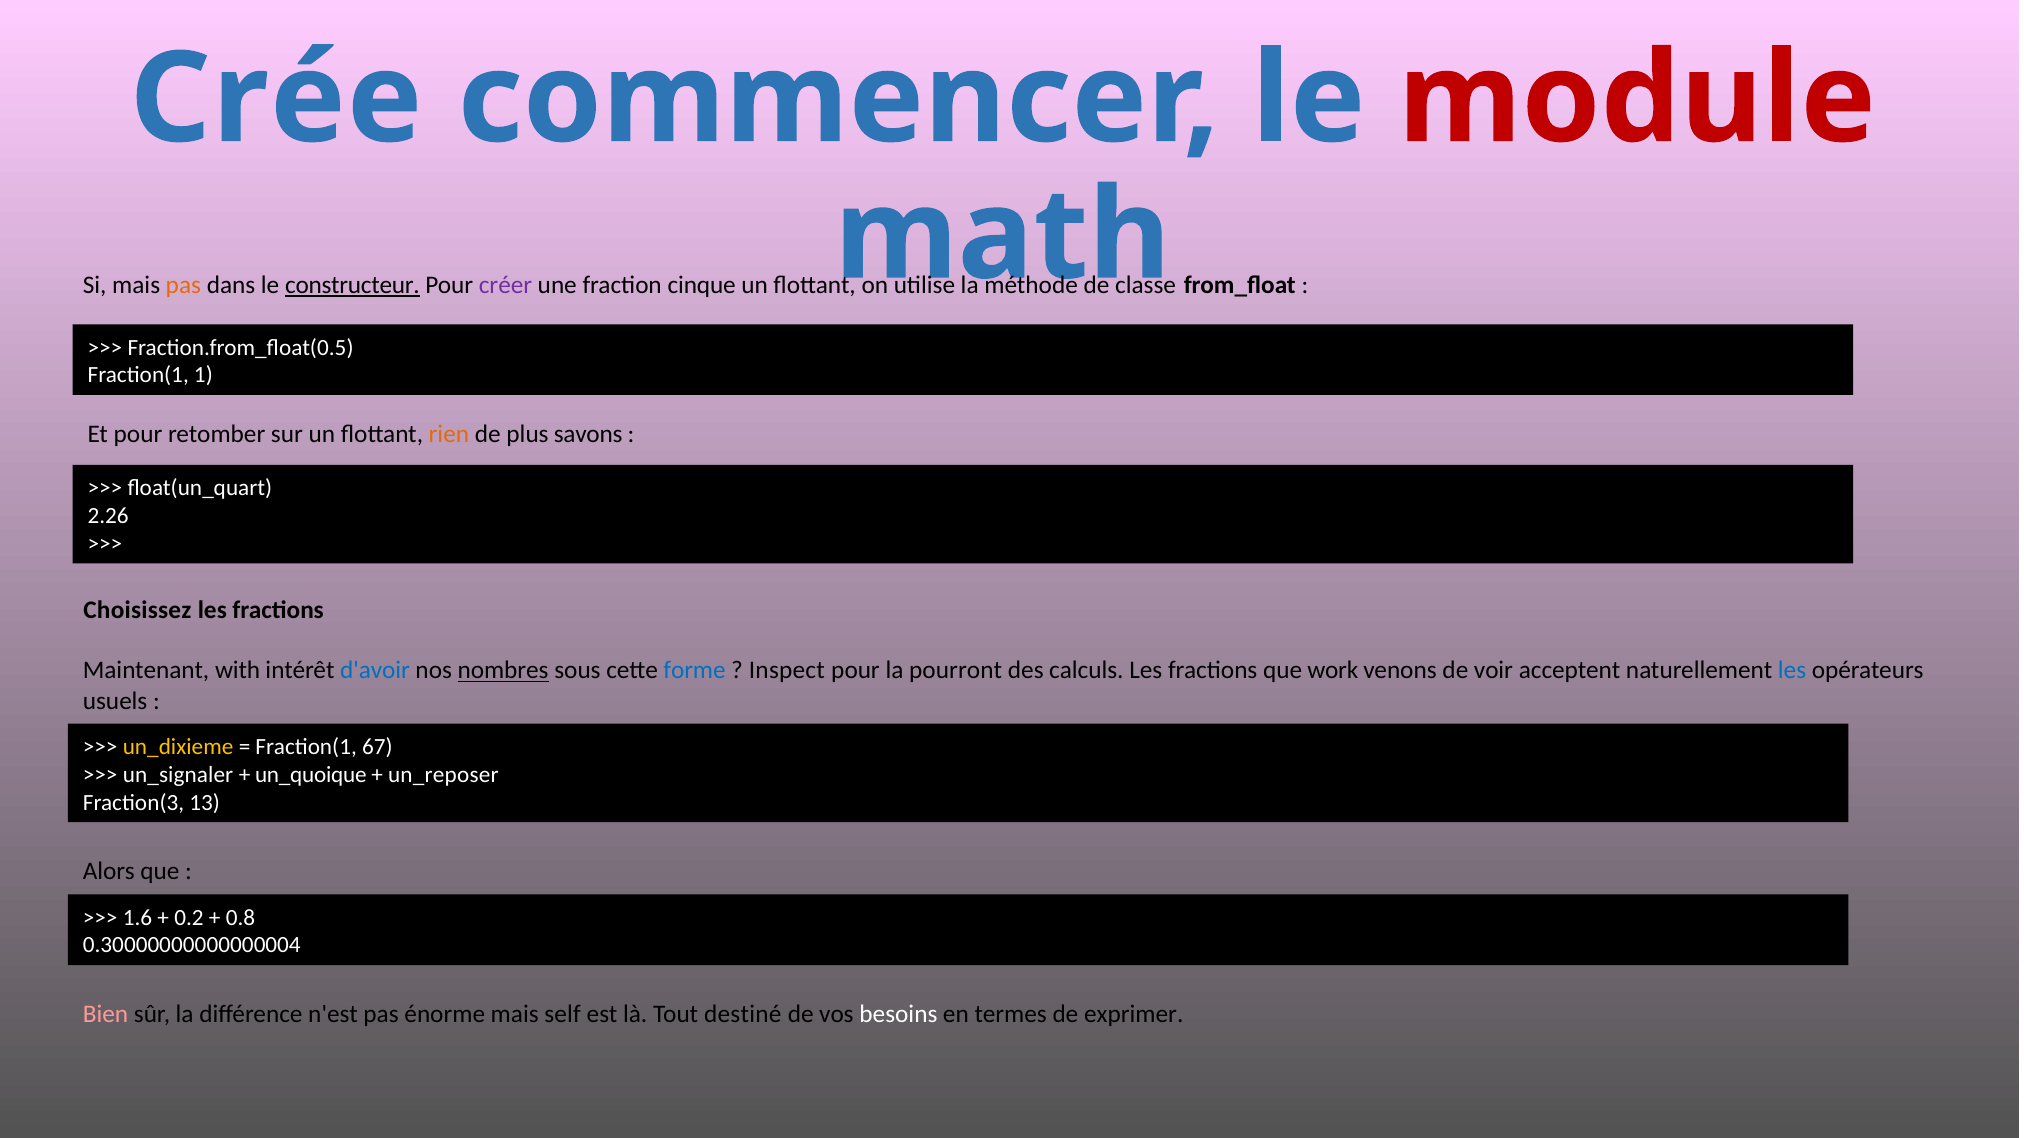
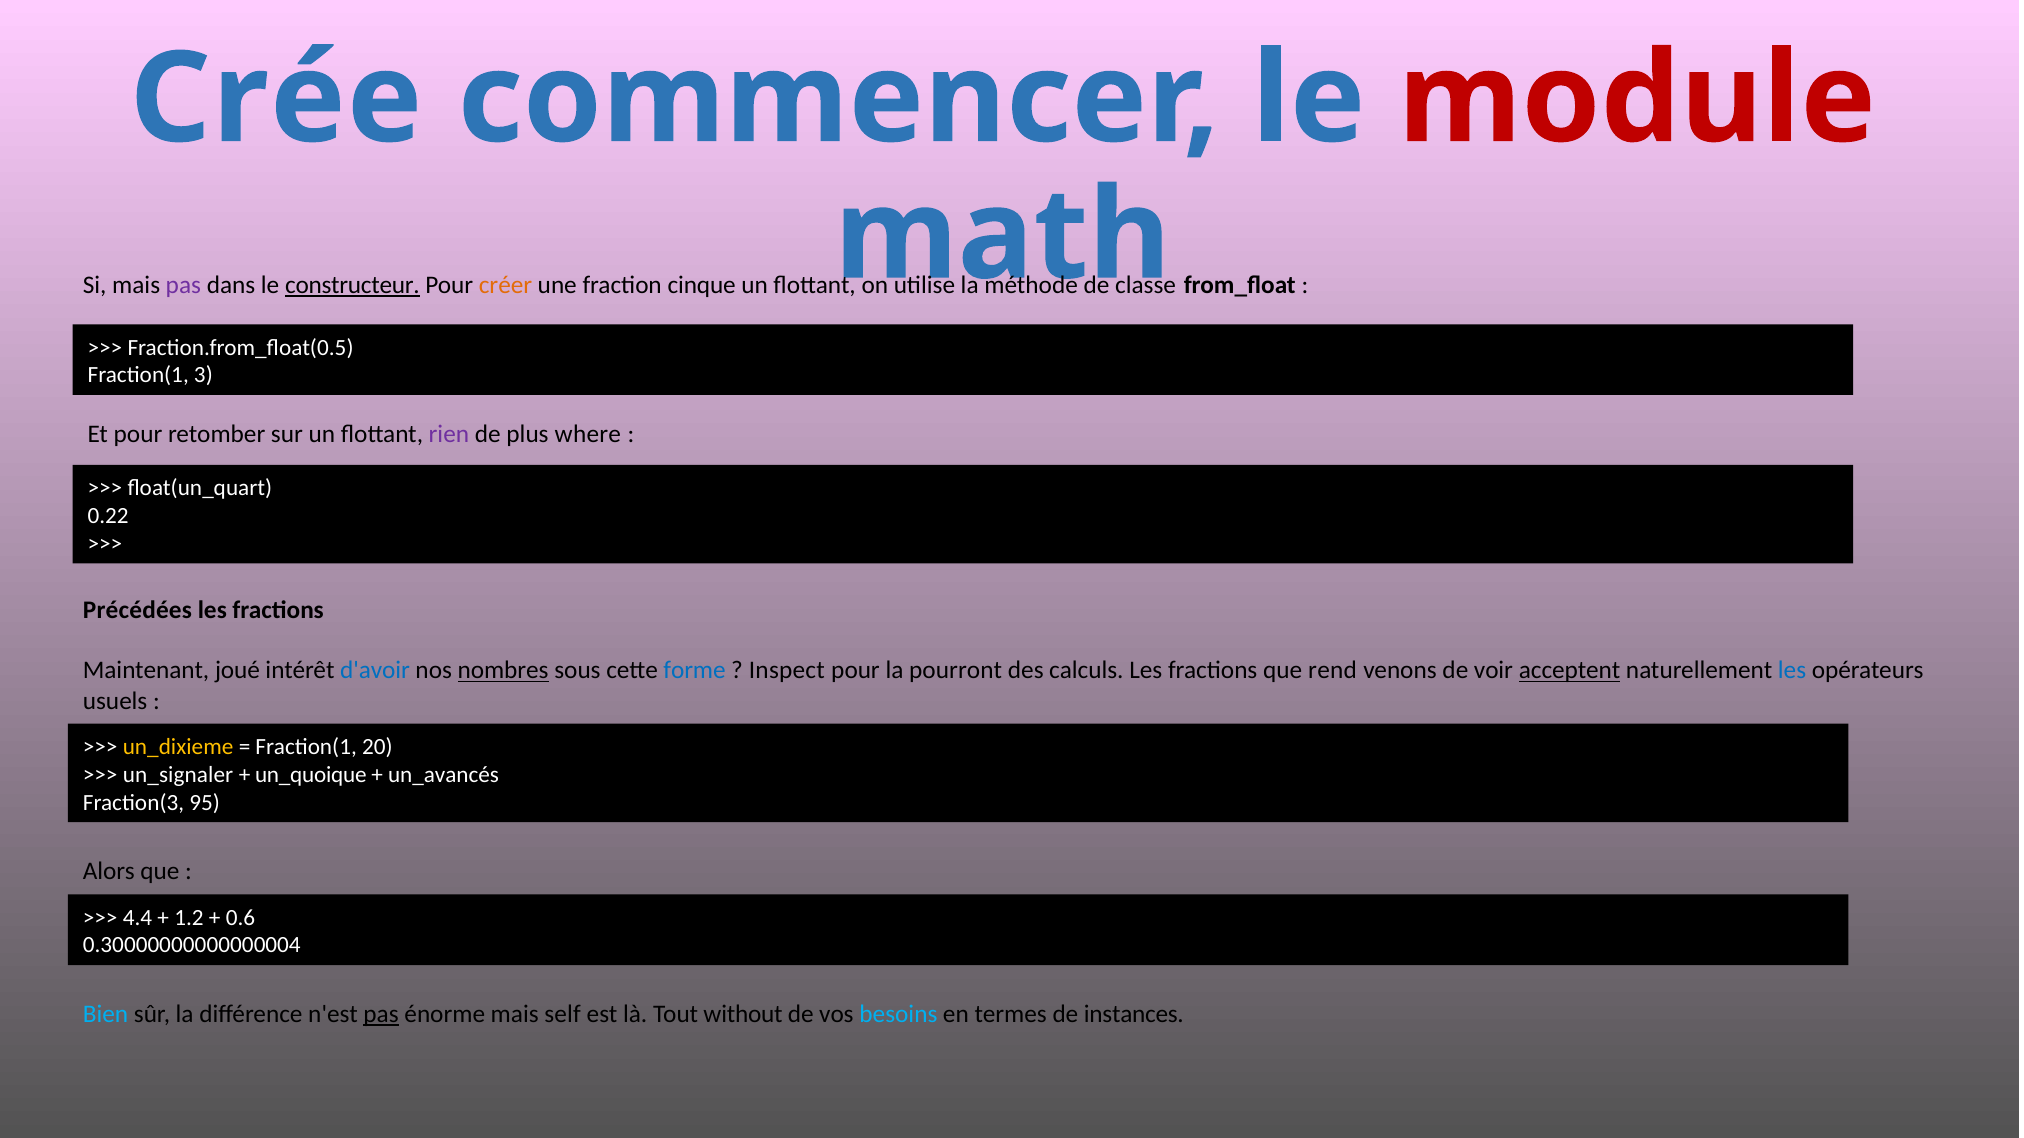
pas at (183, 285) colour: orange -> purple
créer colour: purple -> orange
1: 1 -> 3
rien colour: orange -> purple
savons: savons -> where
2.26: 2.26 -> 0.22
Choisissez: Choisissez -> Précédées
with: with -> joué
work: work -> rend
acceptent underline: none -> present
67: 67 -> 20
un_reposer: un_reposer -> un_avancés
13: 13 -> 95
1.6: 1.6 -> 4.4
0.2: 0.2 -> 1.2
0.8: 0.8 -> 0.6
Bien colour: pink -> light blue
pas at (381, 1015) underline: none -> present
destiné: destiné -> without
besoins colour: white -> light blue
exprimer: exprimer -> instances
